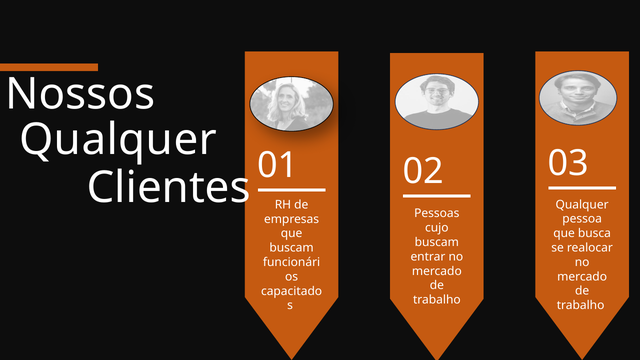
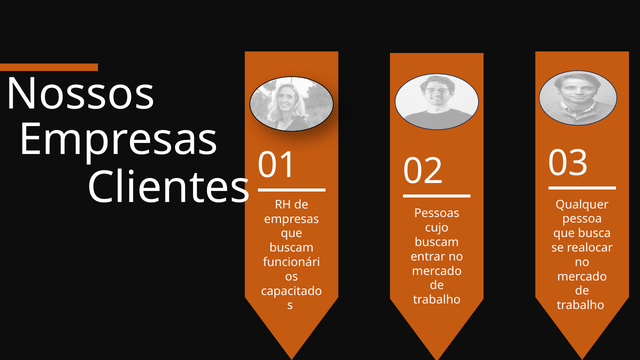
Qualquer at (118, 140): Qualquer -> Empresas
